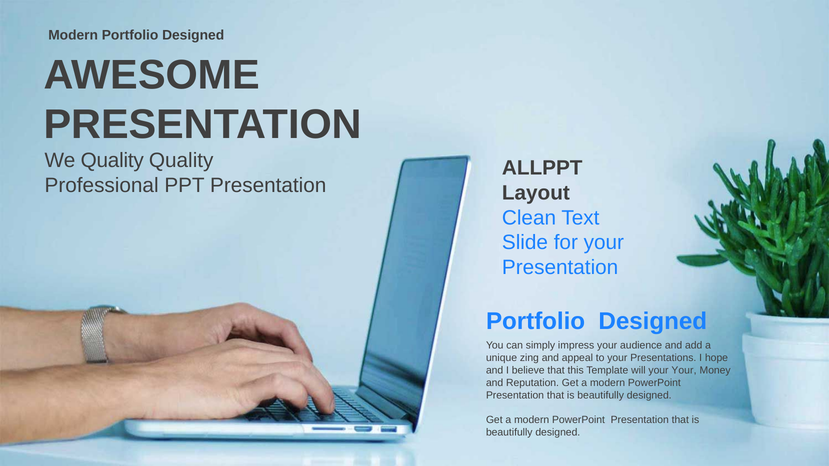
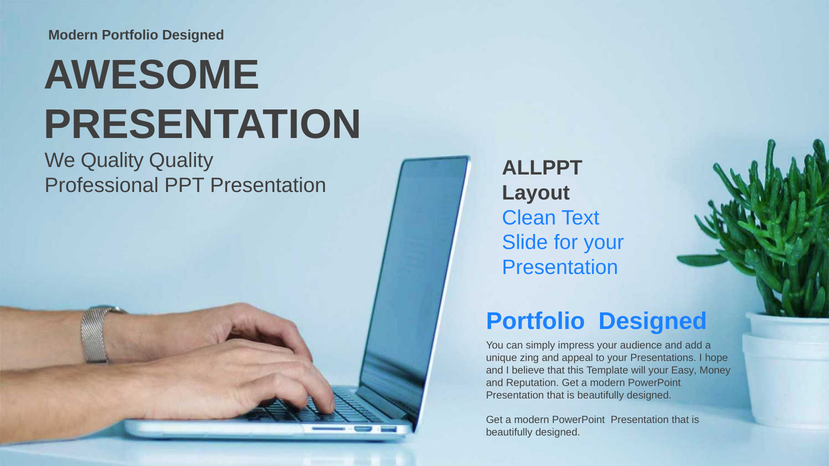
your Your: Your -> Easy
